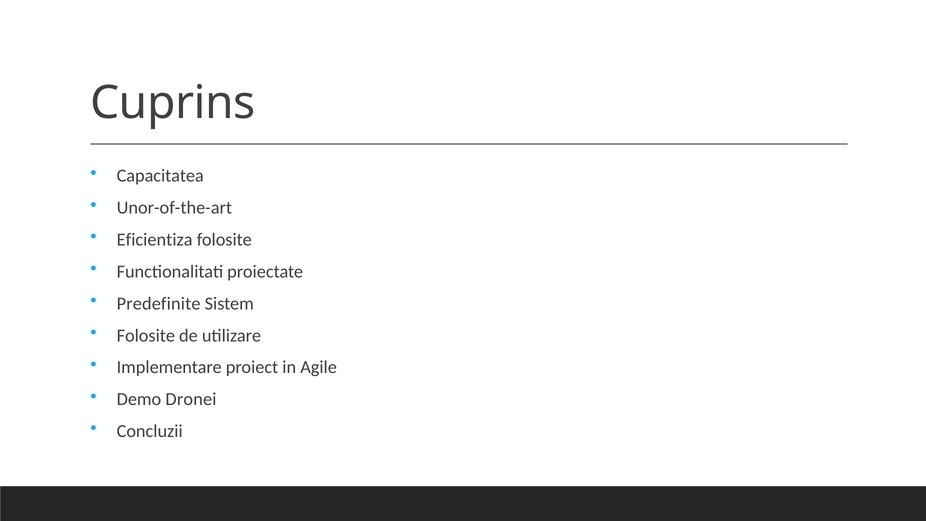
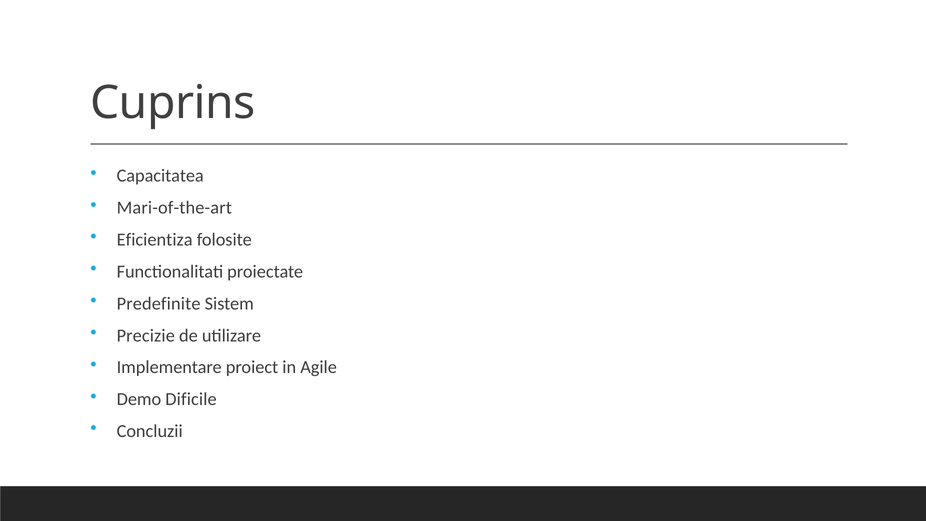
Unor-of-the-art: Unor-of-the-art -> Mari-of-the-art
Folosite at (146, 335): Folosite -> Precizie
Dronei: Dronei -> Dificile
